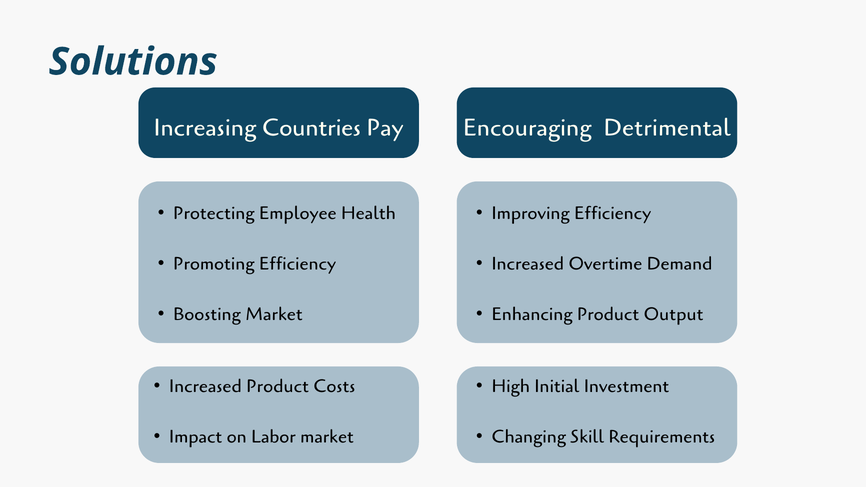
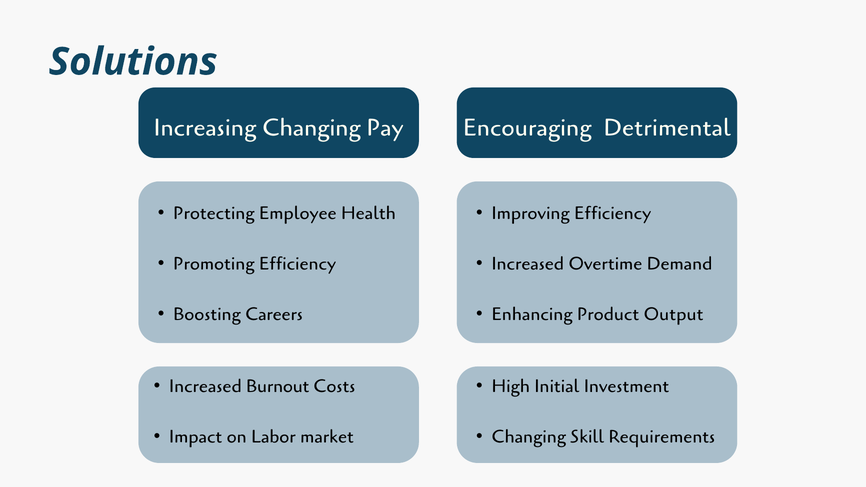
Increasing Countries: Countries -> Changing
Boosting Market: Market -> Careers
Increased Product: Product -> Burnout
